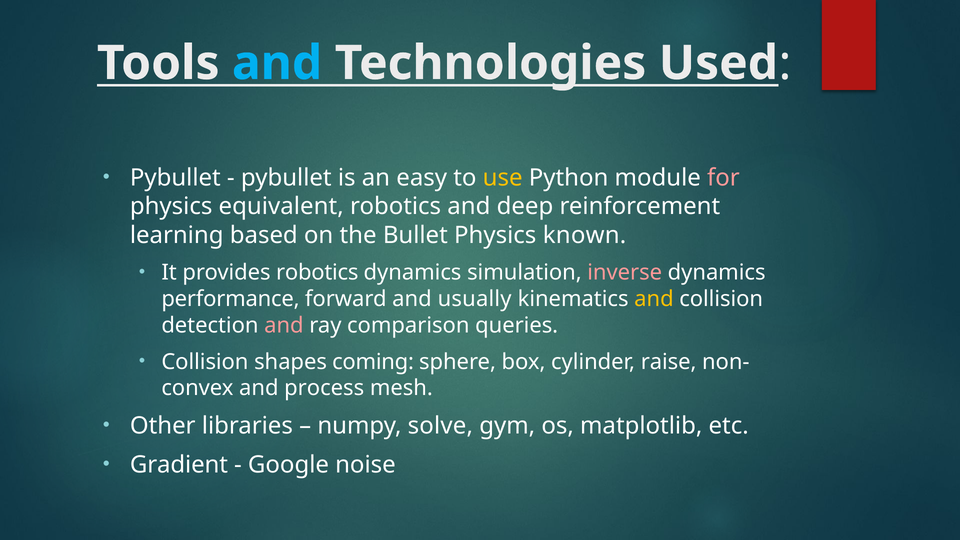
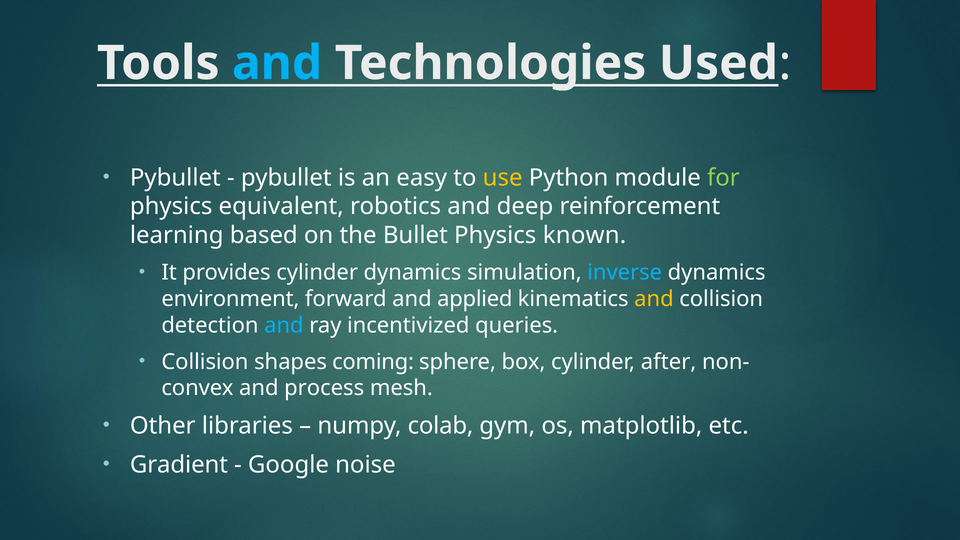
for colour: pink -> light green
provides robotics: robotics -> cylinder
inverse colour: pink -> light blue
performance: performance -> environment
usually: usually -> applied
and at (284, 325) colour: pink -> light blue
comparison: comparison -> incentivized
raise: raise -> after
solve: solve -> colab
